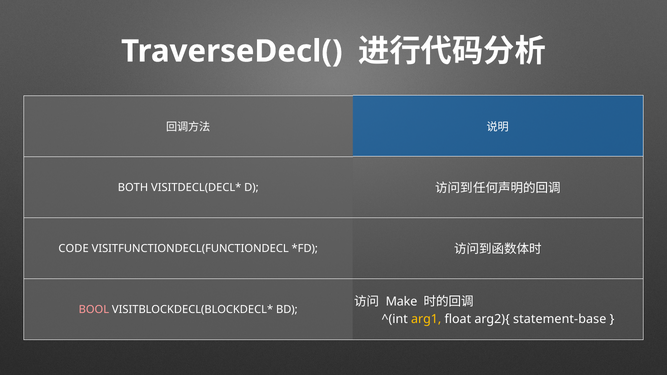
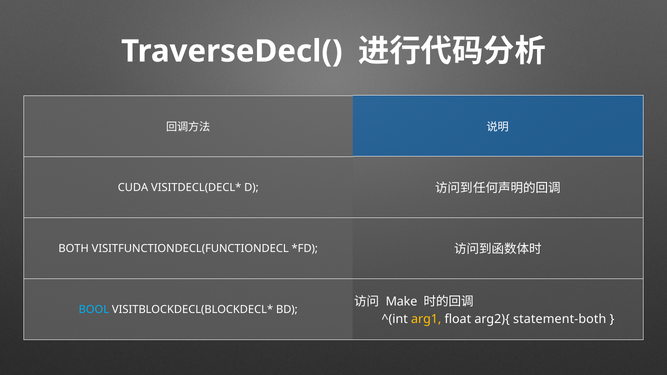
BOTH: BOTH -> CUDA
CODE: CODE -> BOTH
BOOL colour: pink -> light blue
statement-base: statement-base -> statement-both
